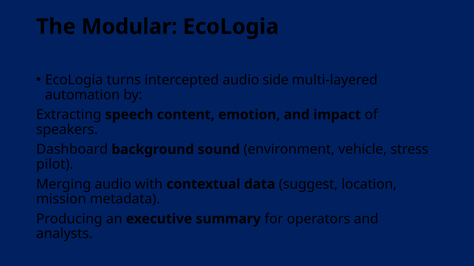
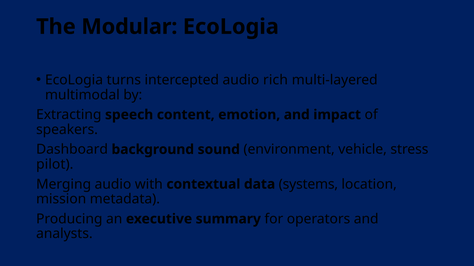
side: side -> rich
automation: automation -> multimodal
suggest: suggest -> systems
